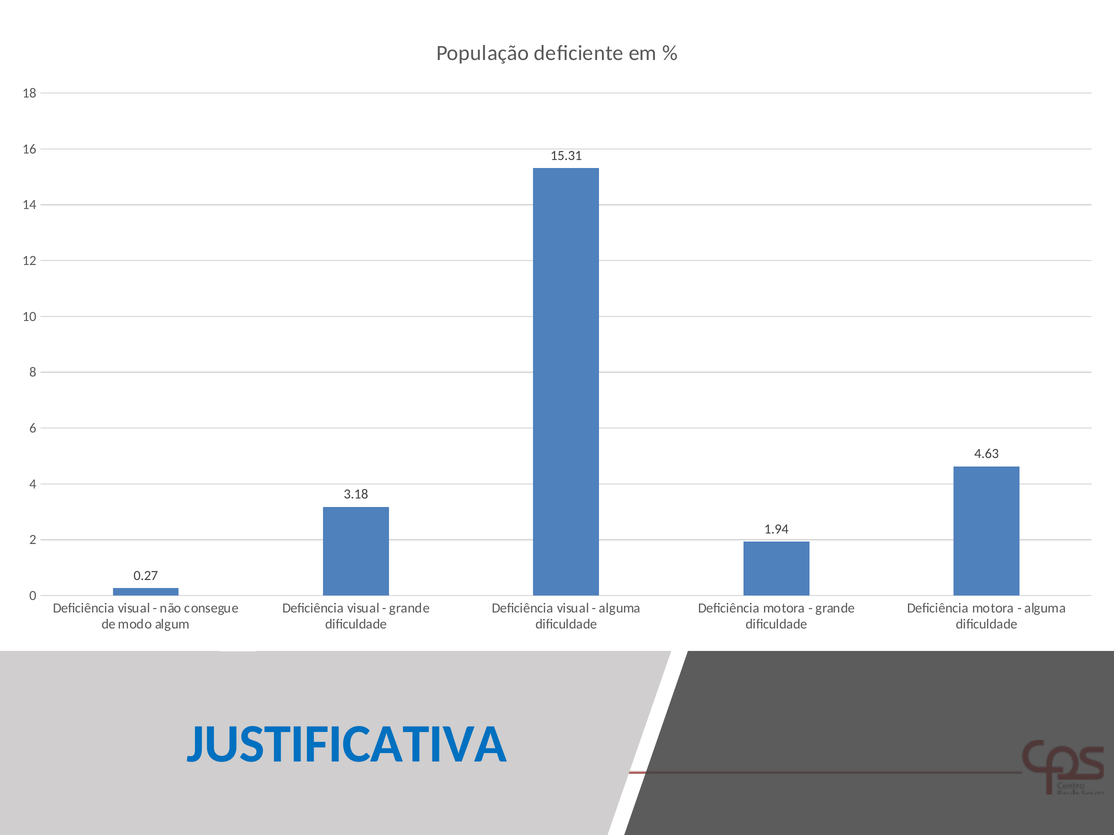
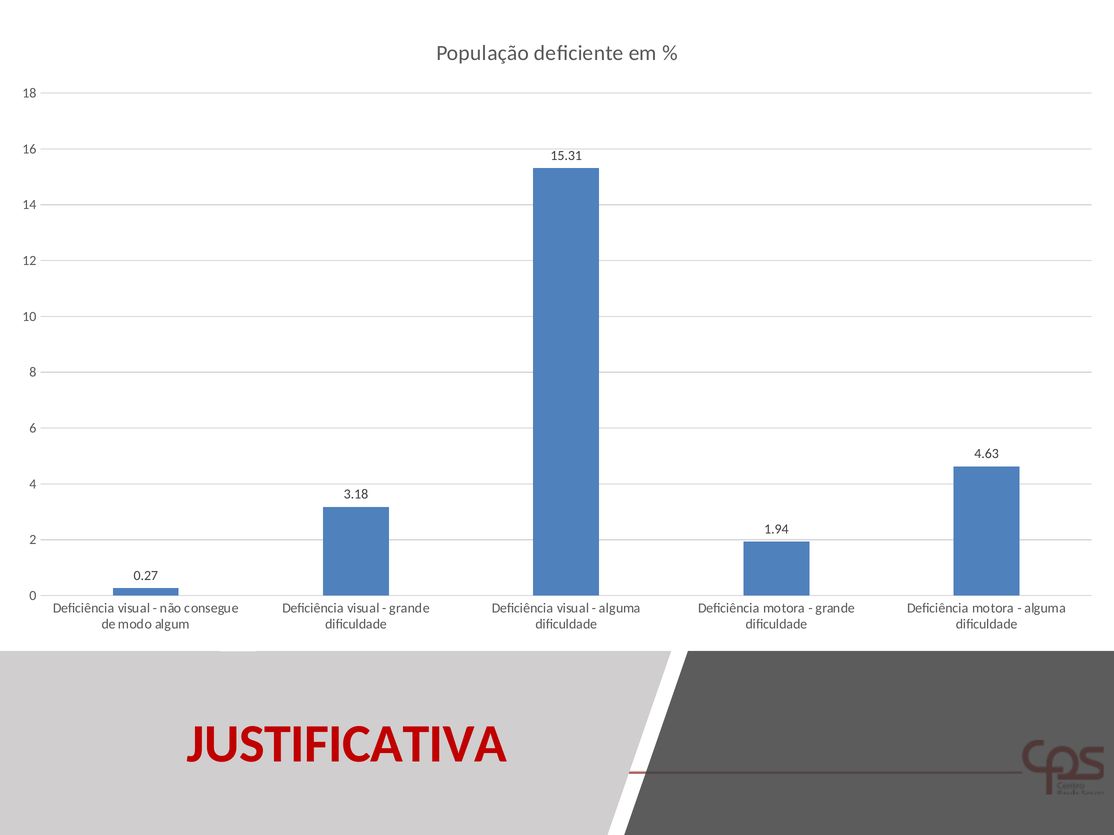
JUSTIFICATIVA colour: blue -> red
